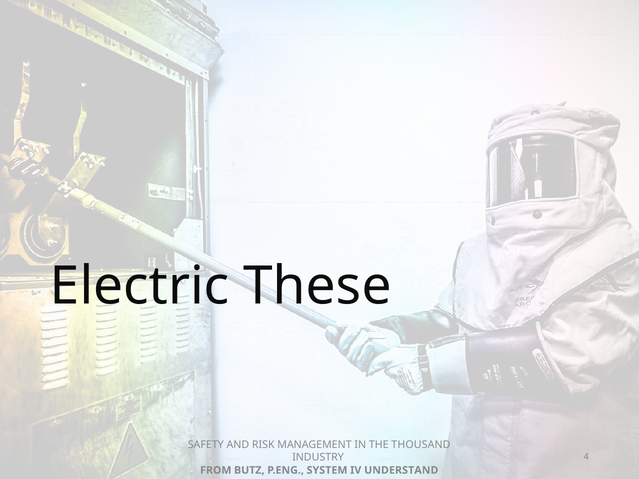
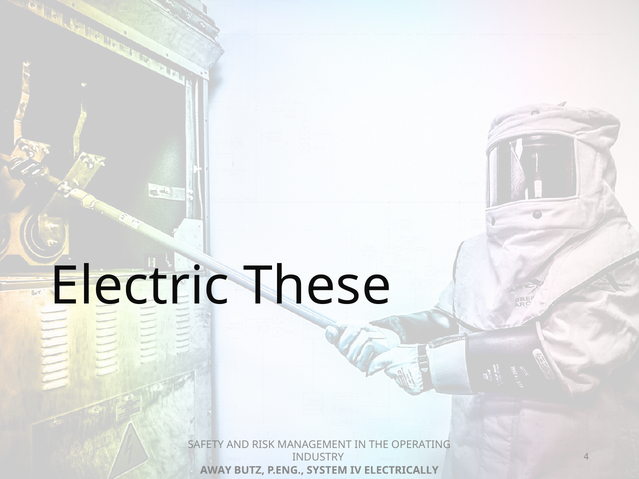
THOUSAND: THOUSAND -> OPERATING
FROM: FROM -> AWAY
UNDERSTAND: UNDERSTAND -> ELECTRICALLY
